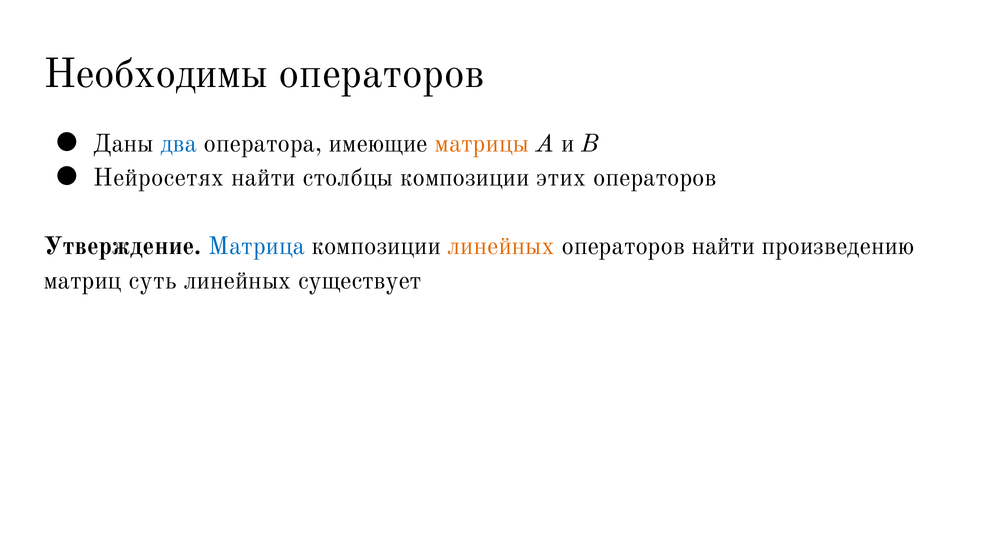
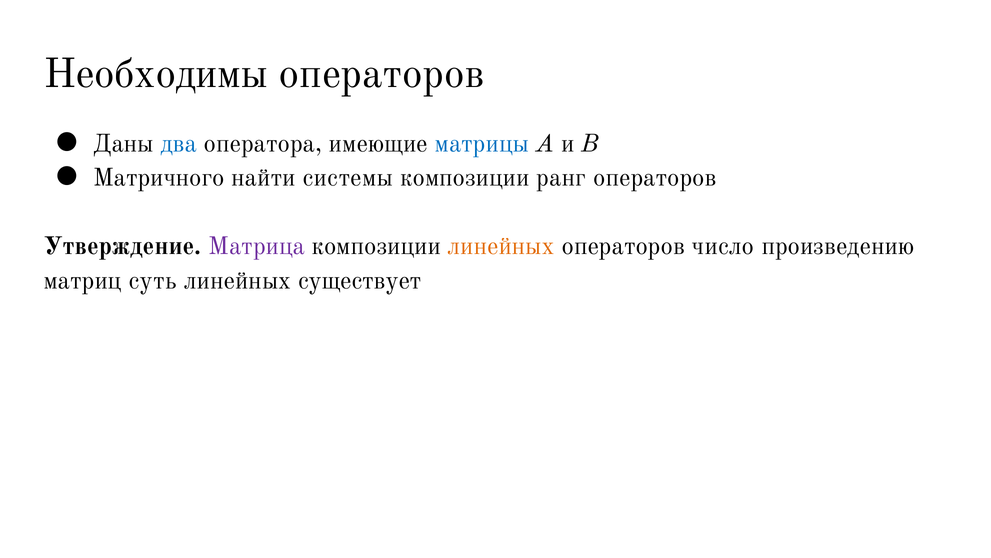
матрицы colour: orange -> blue
Нейросетях: Нейросетях -> Матричного
столбцы: столбцы -> системы
этих: этих -> ранг
Матрица colour: blue -> purple
операторов найти: найти -> число
